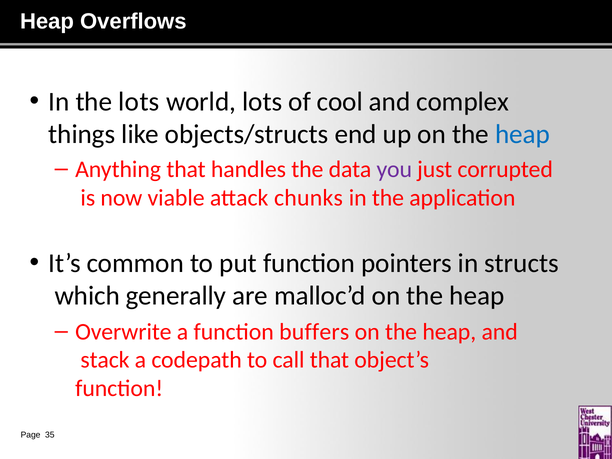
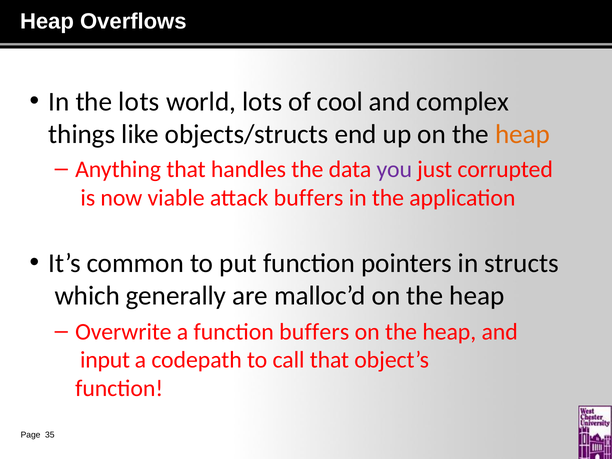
heap at (523, 134) colour: blue -> orange
attack chunks: chunks -> buffers
stack: stack -> input
